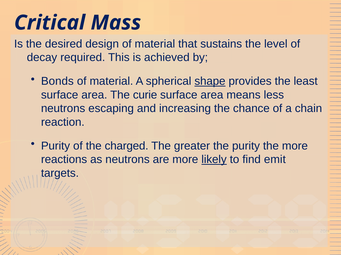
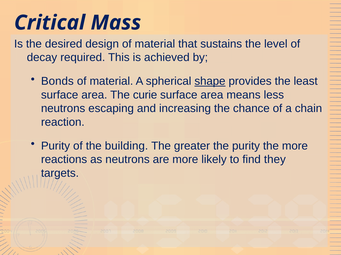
charged: charged -> building
likely underline: present -> none
emit: emit -> they
